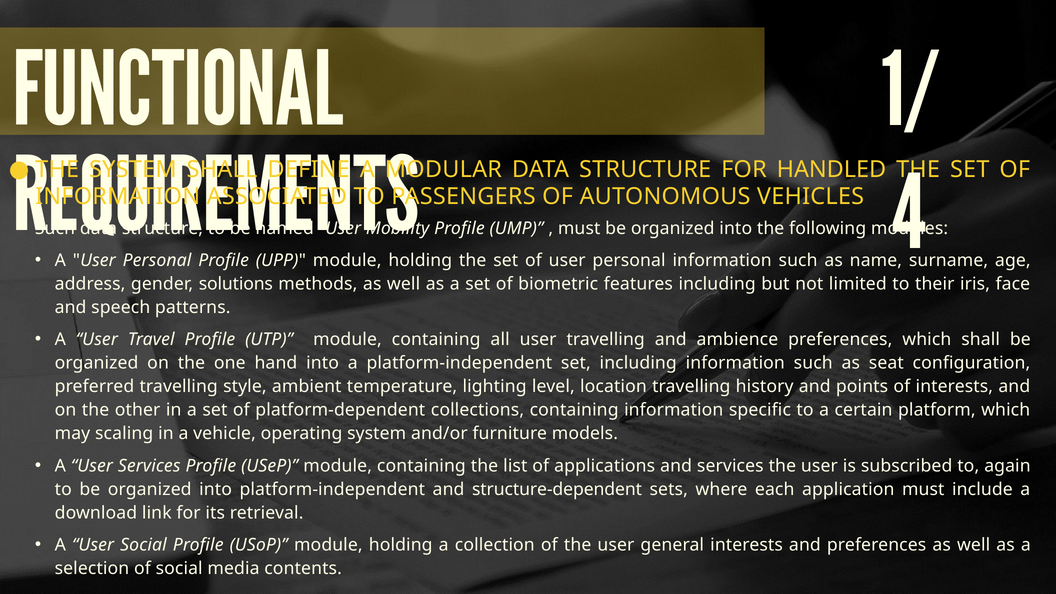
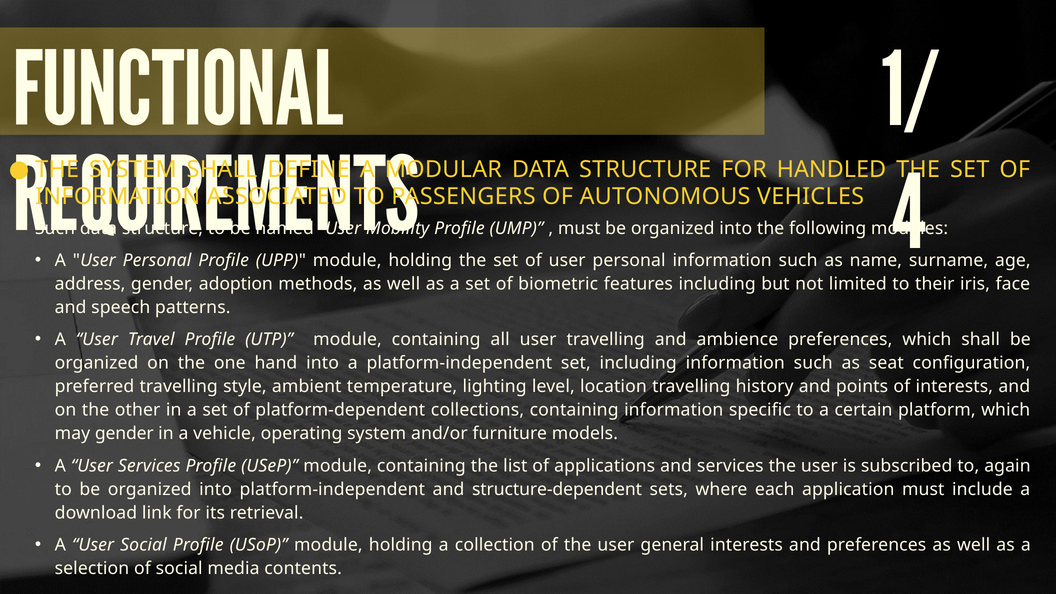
solutions: solutions -> adoption
may scaling: scaling -> gender
